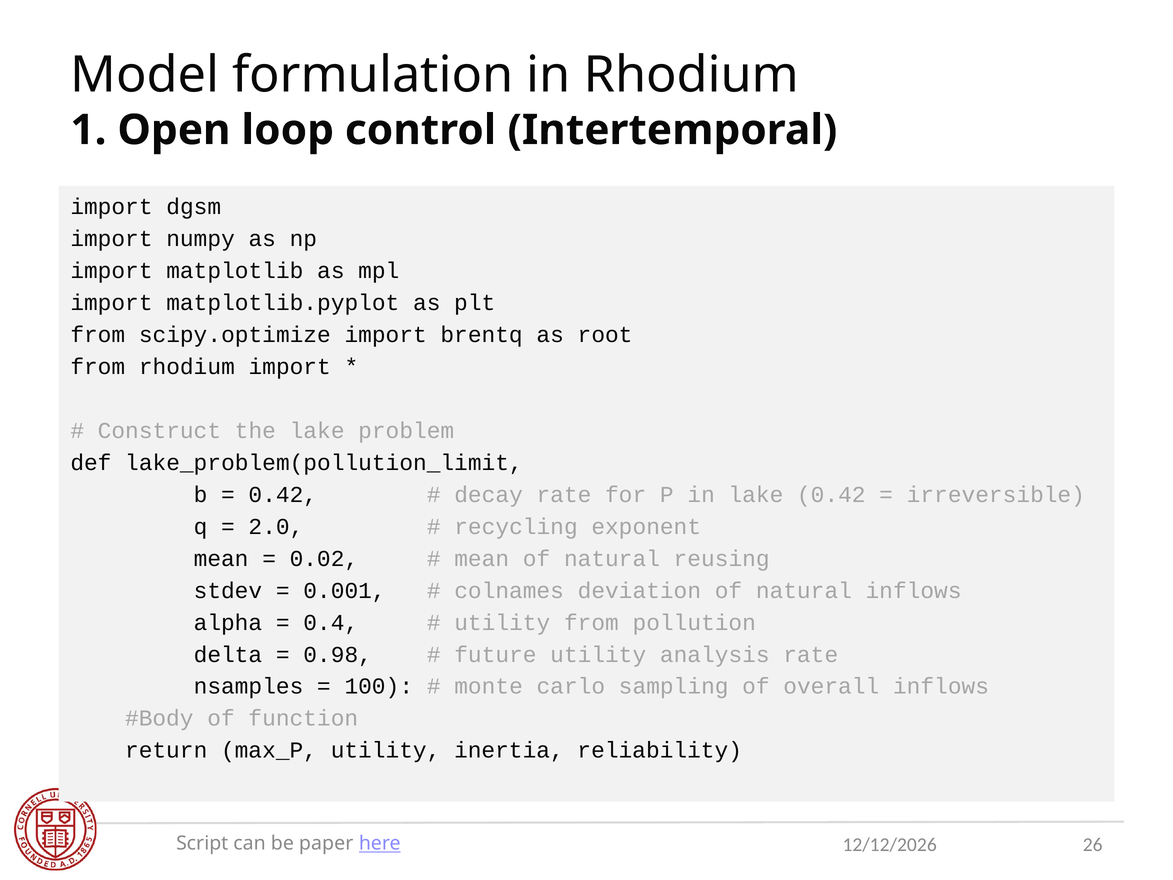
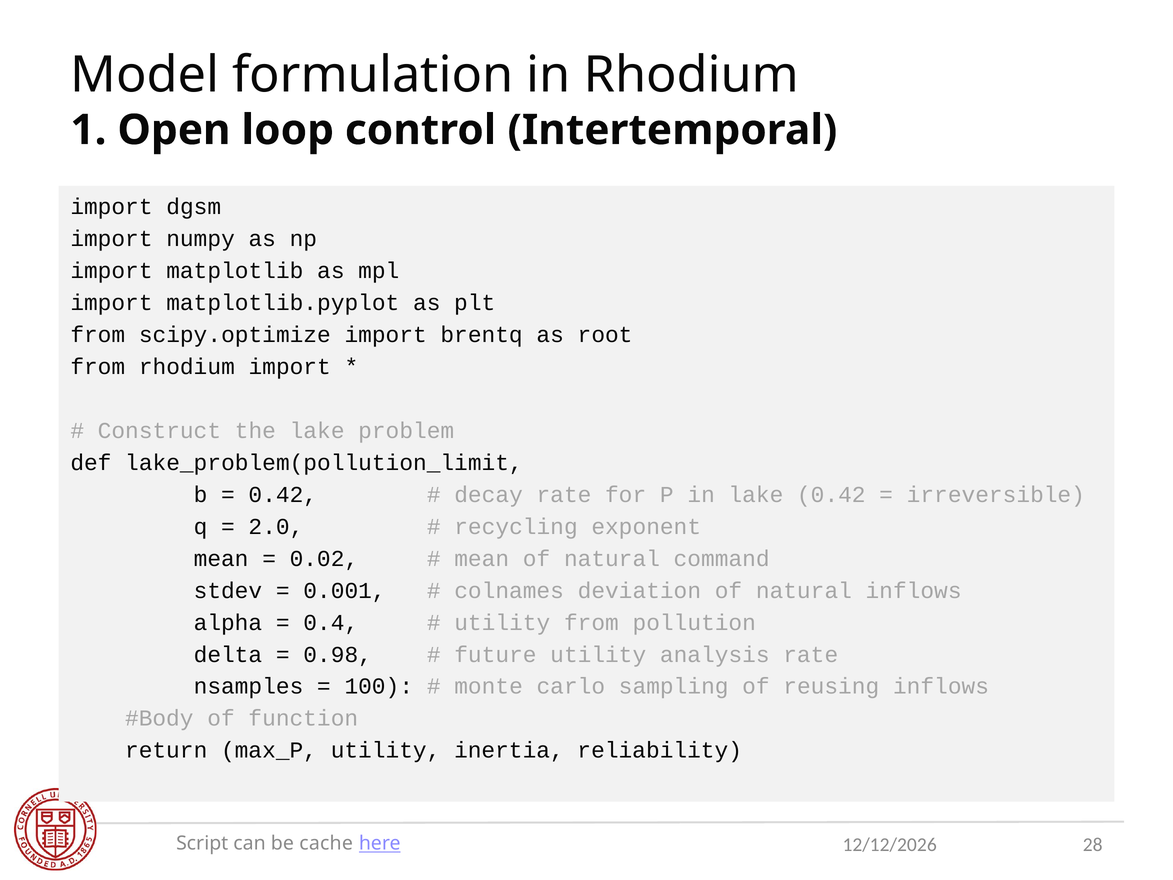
reusing: reusing -> command
overall: overall -> reusing
26: 26 -> 28
paper: paper -> cache
